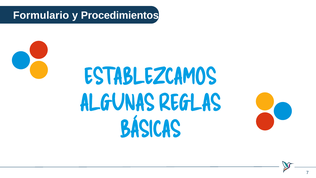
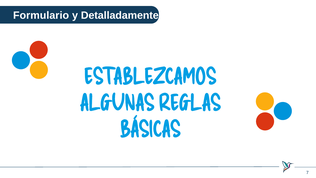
Procedimientos: Procedimientos -> Detalladamente
